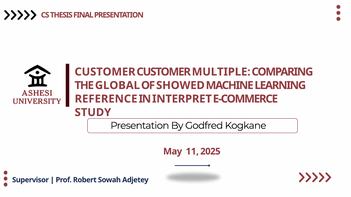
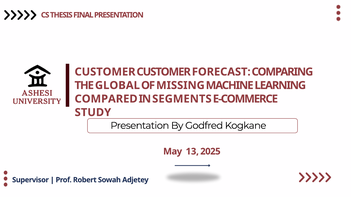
MULTIPLE: MULTIPLE -> FORECAST
SHOWED: SHOWED -> MISSING
REFERENCE: REFERENCE -> COMPARED
INTERPRET: INTERPRET -> SEGMENTS
11: 11 -> 13
